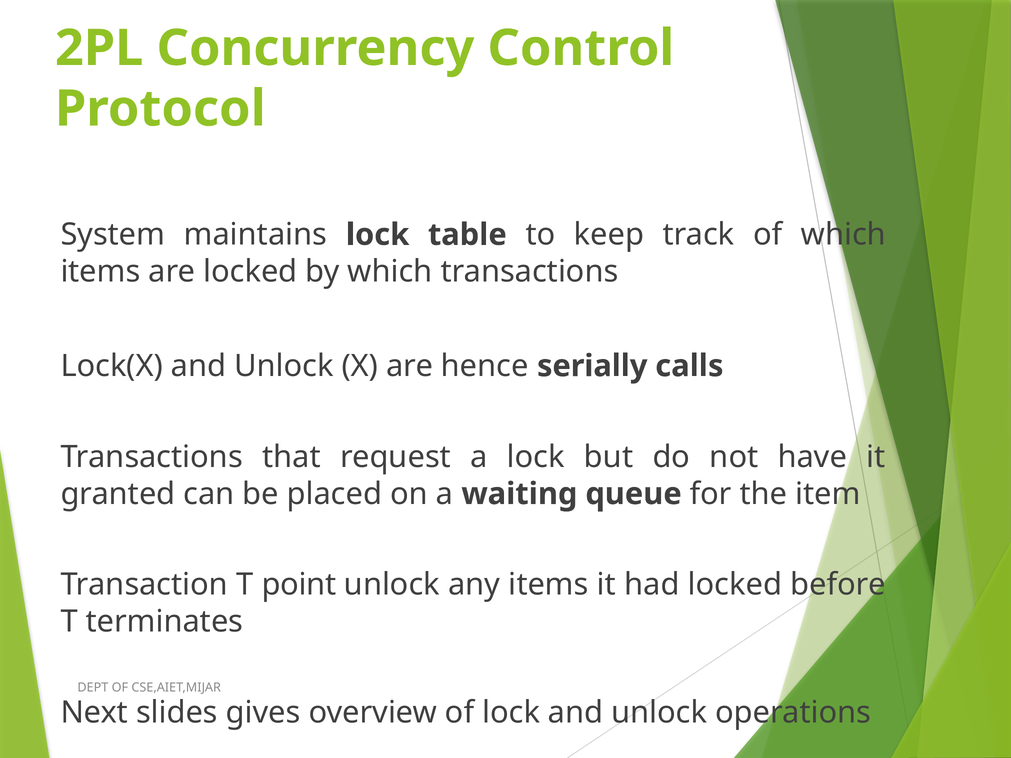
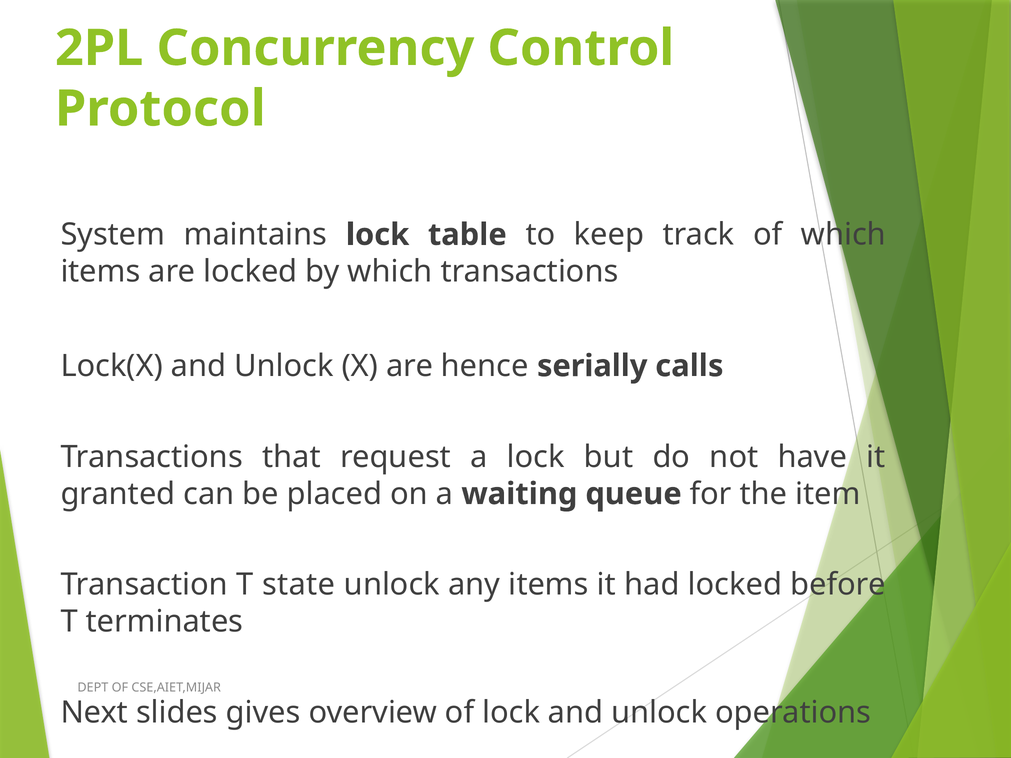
point: point -> state
